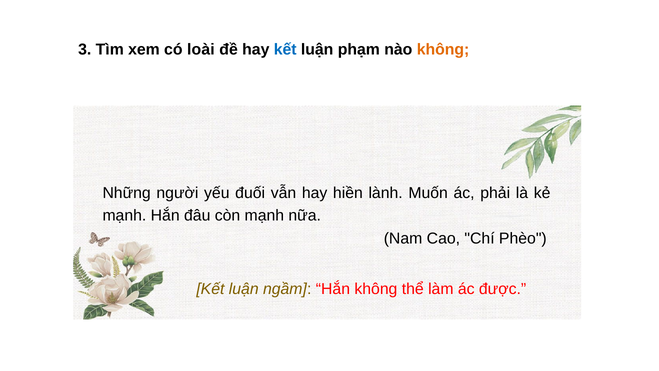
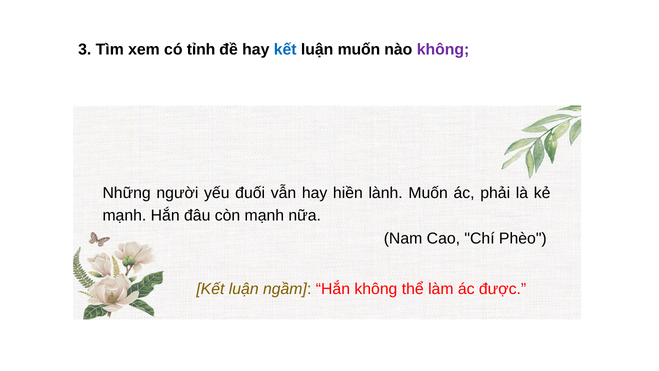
loài: loài -> tỉnh
luận phạm: phạm -> muốn
không at (443, 49) colour: orange -> purple
